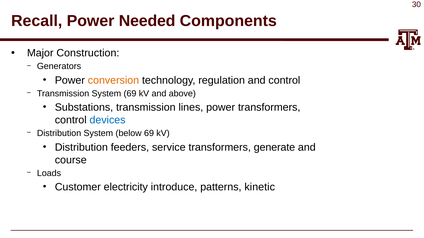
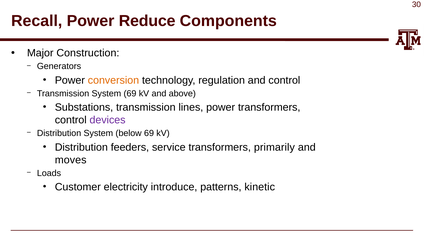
Needed: Needed -> Reduce
devices colour: blue -> purple
generate: generate -> primarily
course: course -> moves
